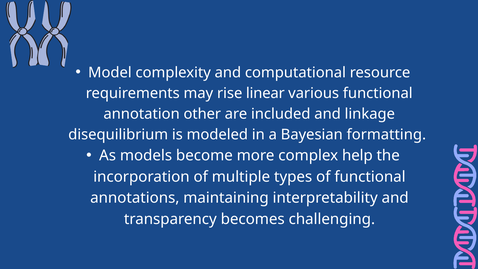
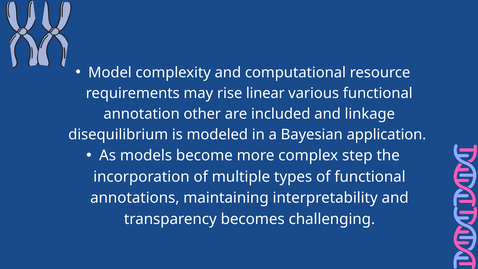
formatting: formatting -> application
help: help -> step
